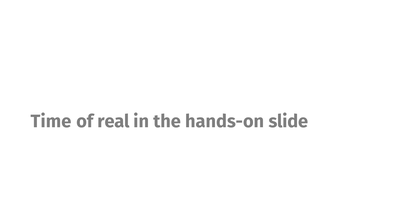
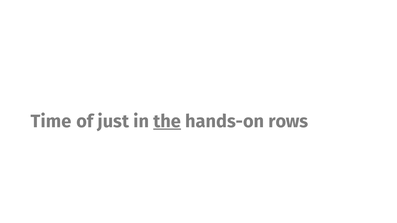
real: real -> just
the underline: none -> present
slide: slide -> rows
